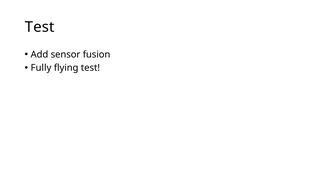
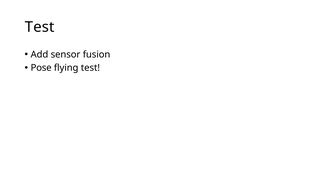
Fully: Fully -> Pose
